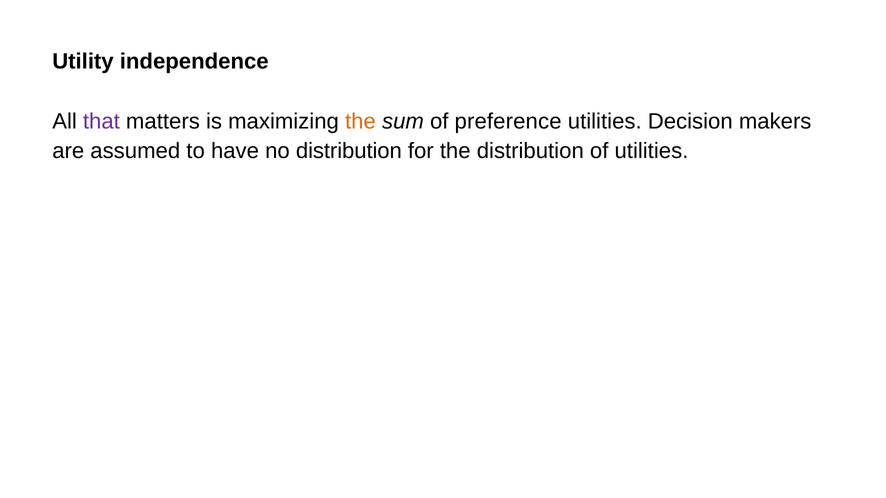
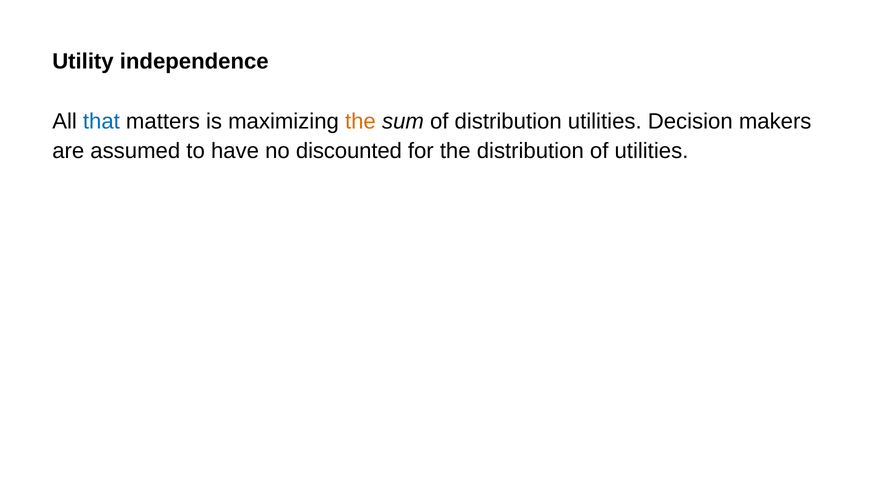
that colour: purple -> blue
of preference: preference -> distribution
no distribution: distribution -> discounted
